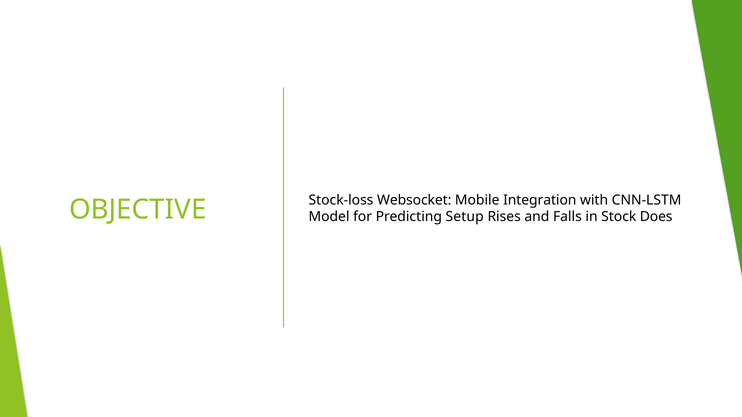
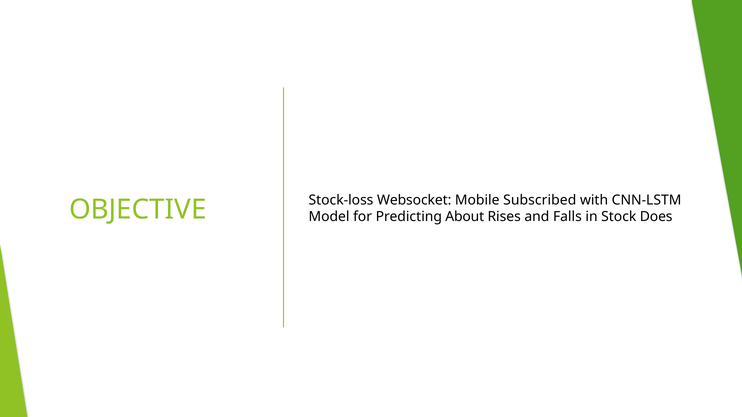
Integration: Integration -> Subscribed
Setup: Setup -> About
